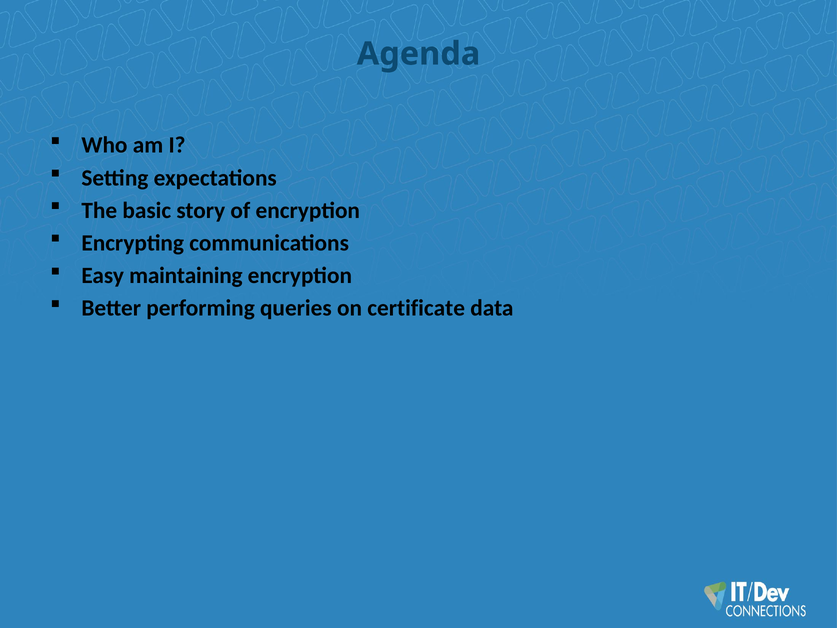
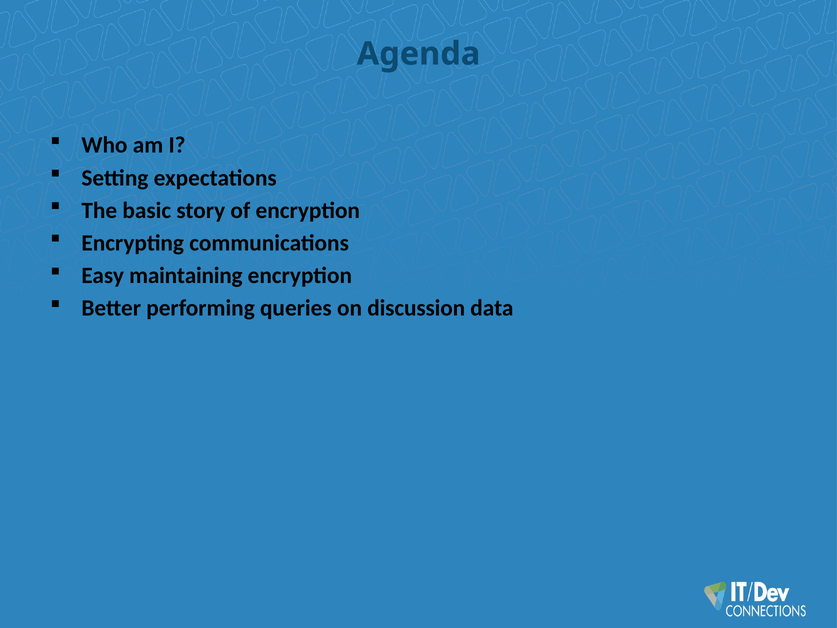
certificate: certificate -> discussion
